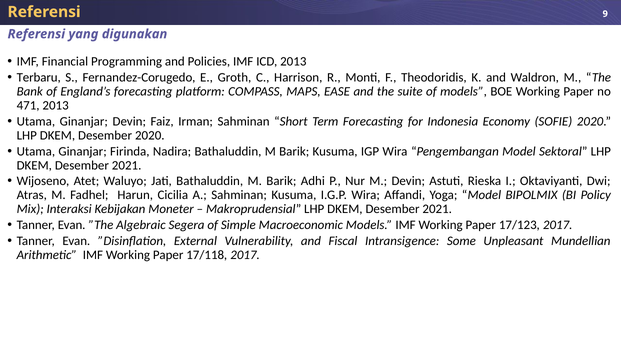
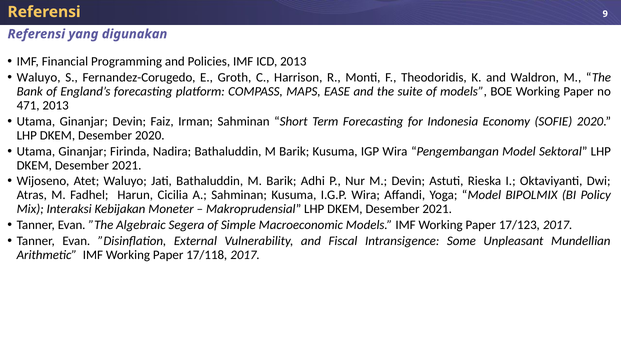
Terbaru at (39, 78): Terbaru -> Waluyo
